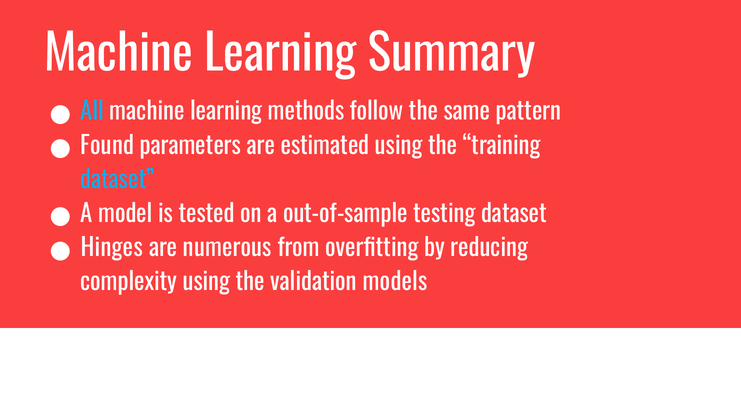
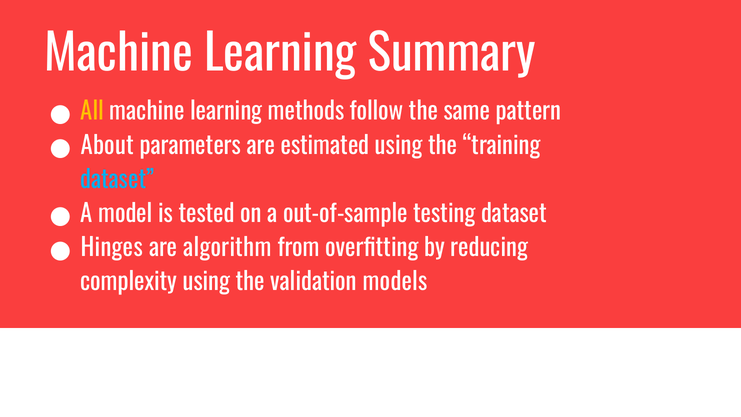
All colour: light blue -> yellow
Found: Found -> About
numerous: numerous -> algorithm
